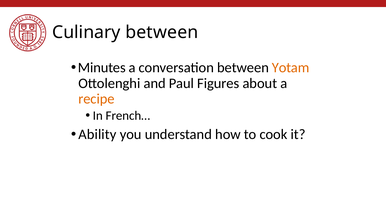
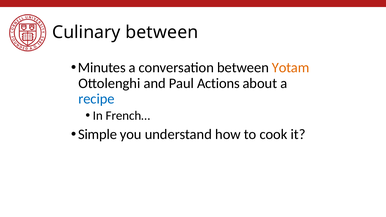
Figures: Figures -> Actions
recipe colour: orange -> blue
Ability: Ability -> Simple
